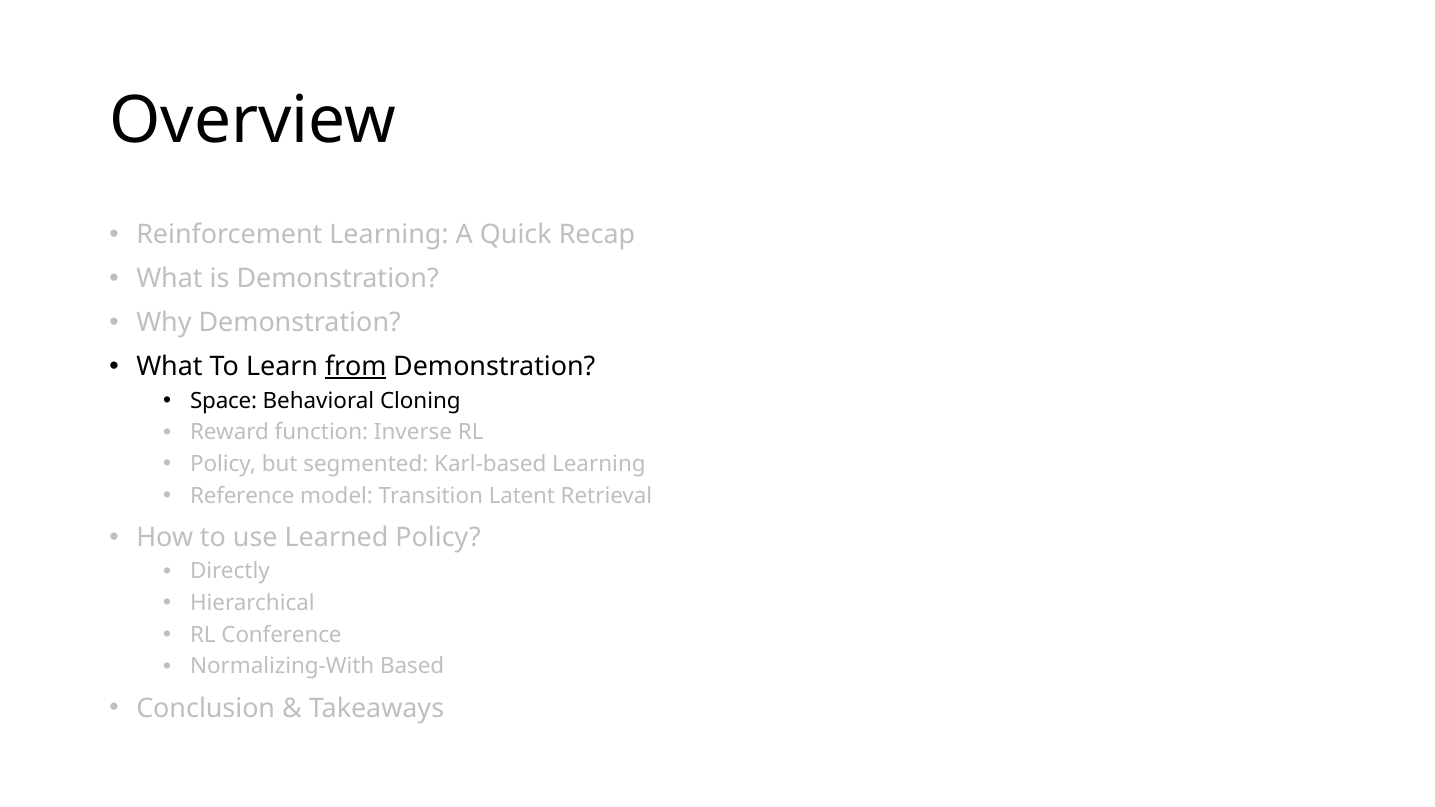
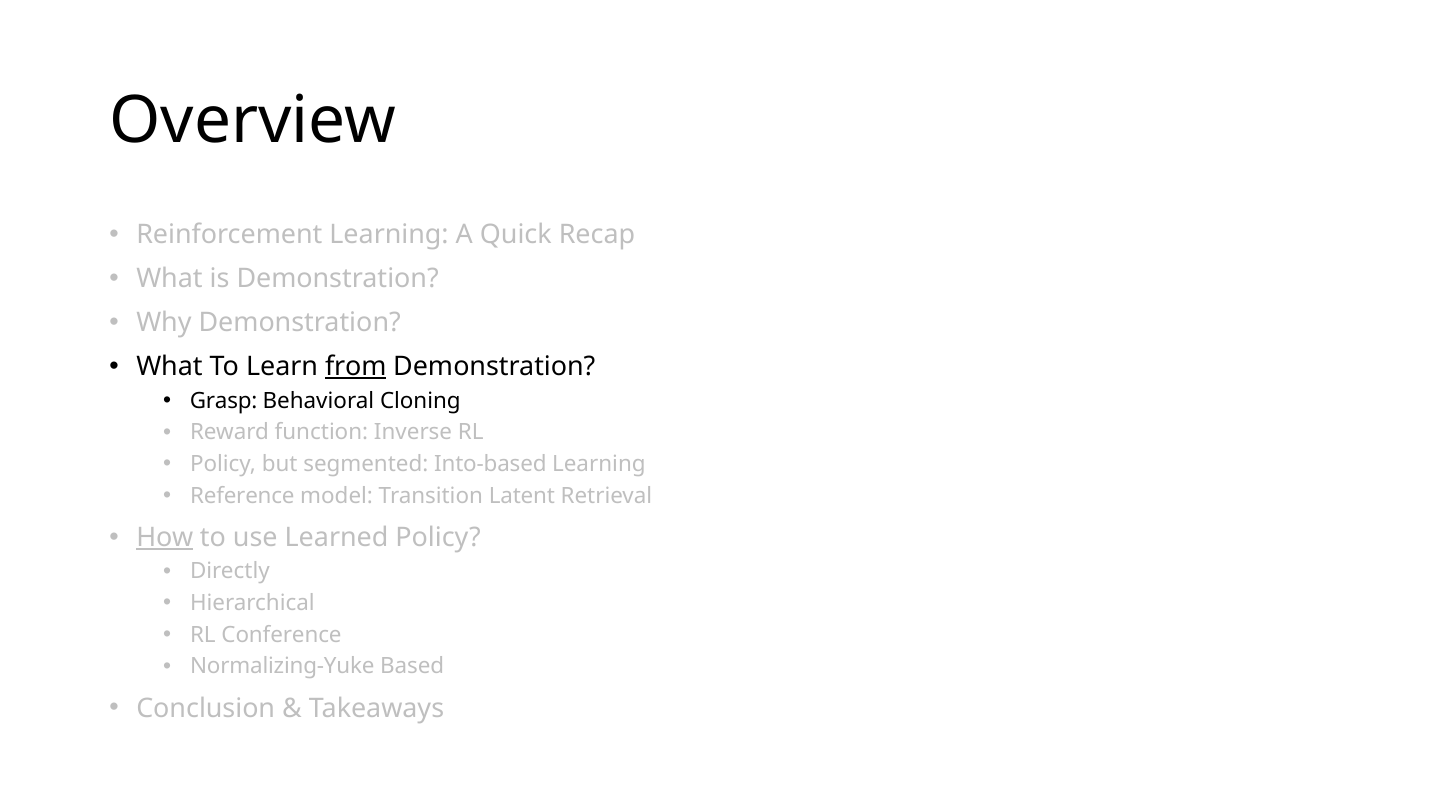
Space: Space -> Grasp
Karl-based: Karl-based -> Into-based
How underline: none -> present
Normalizing-With: Normalizing-With -> Normalizing-Yuke
